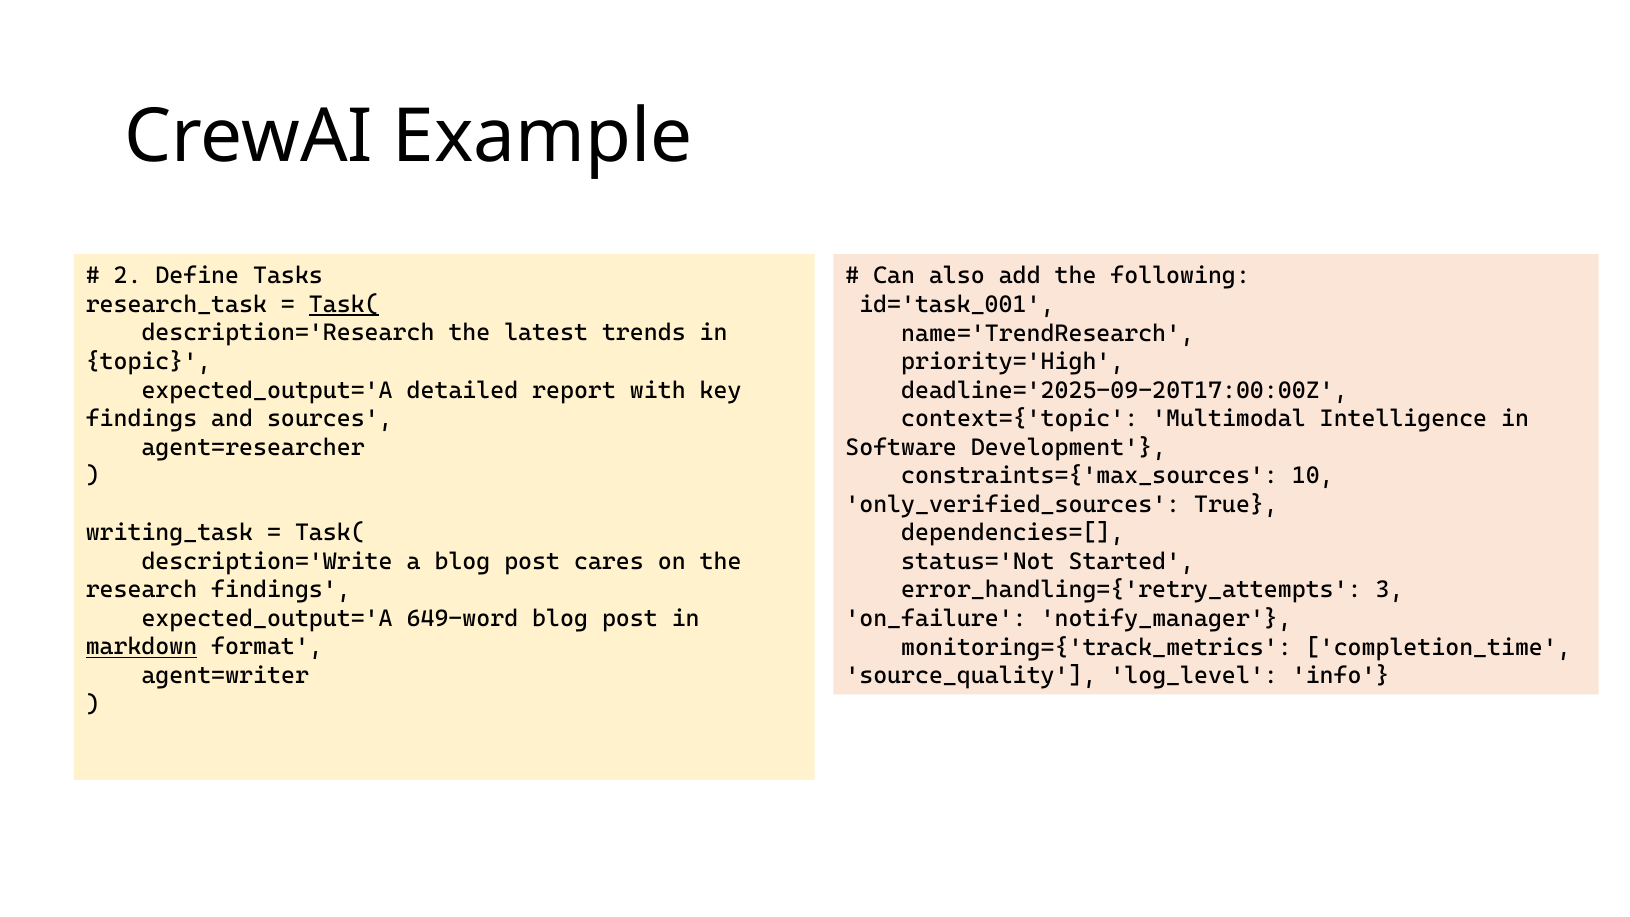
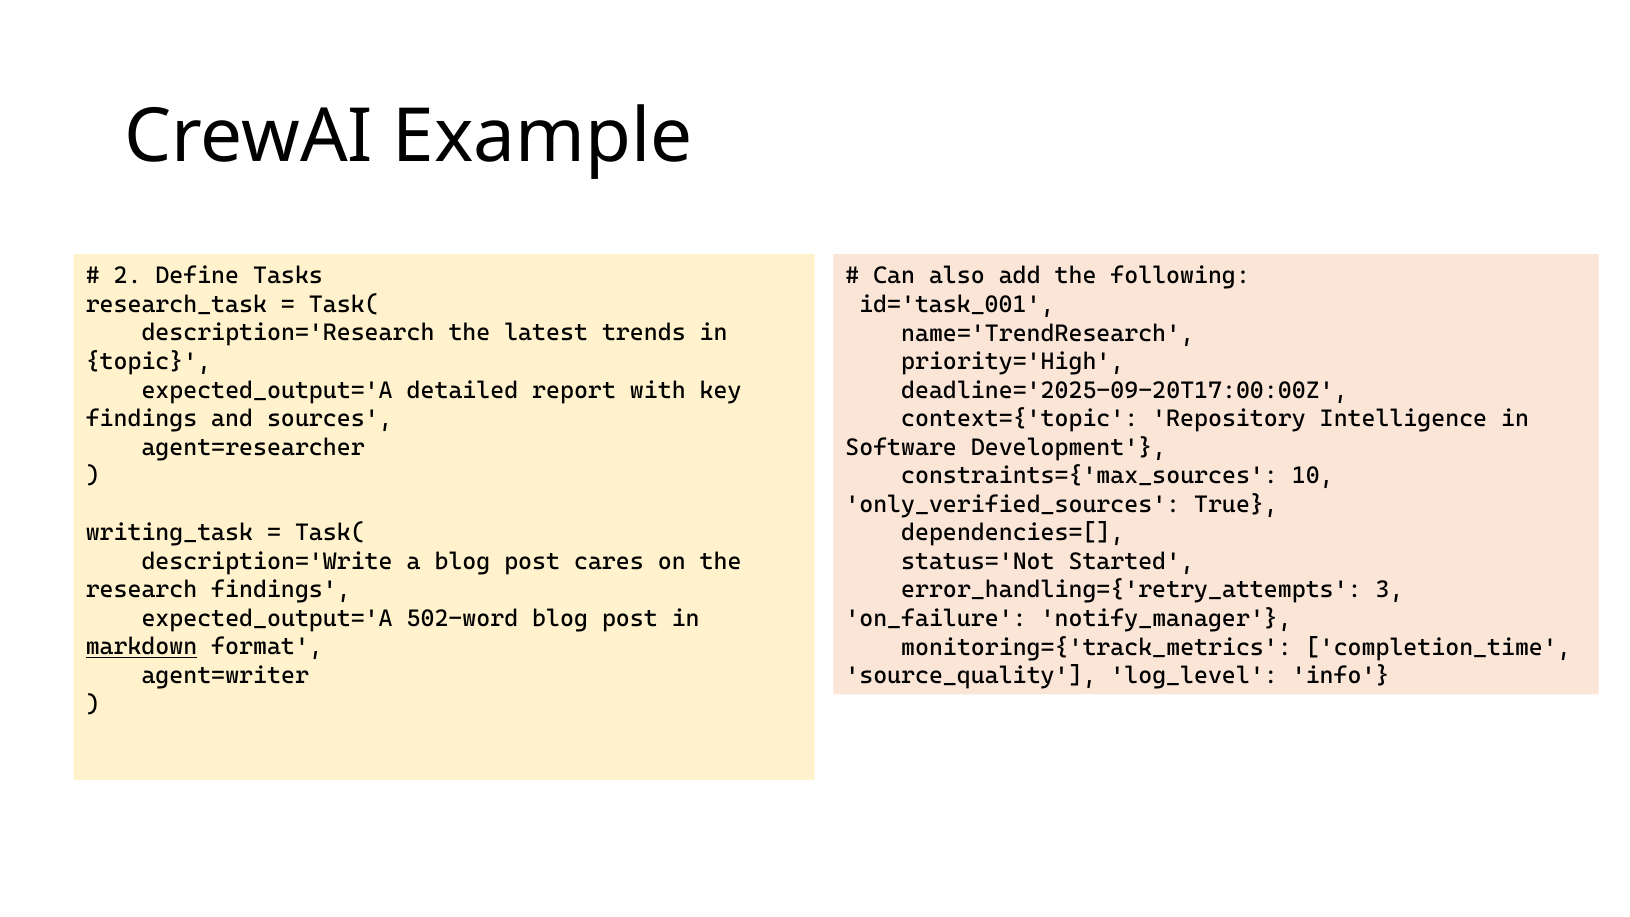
Task( at (344, 305) underline: present -> none
Multimodal: Multimodal -> Repository
649-word: 649-word -> 502-word
